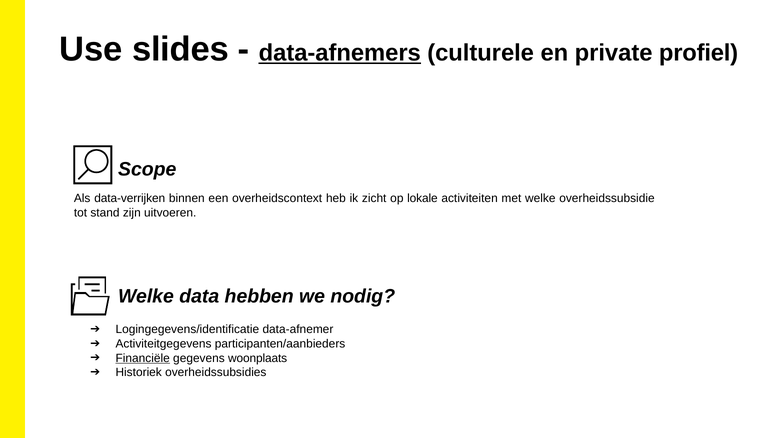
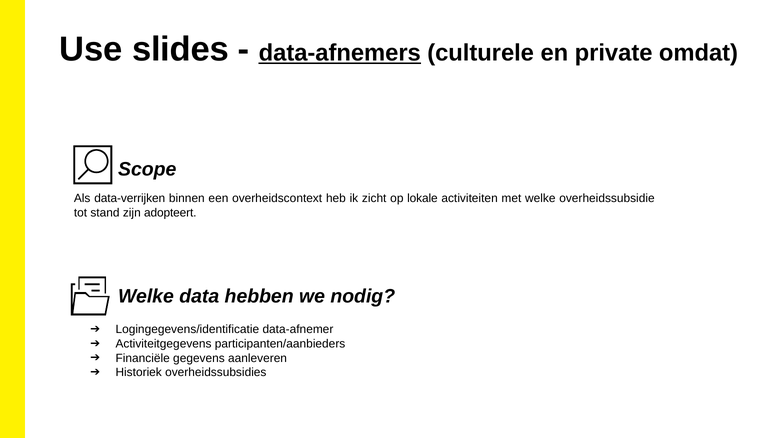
profiel: profiel -> omdat
uitvoeren: uitvoeren -> adopteert
Financiële underline: present -> none
woonplaats: woonplaats -> aanleveren
